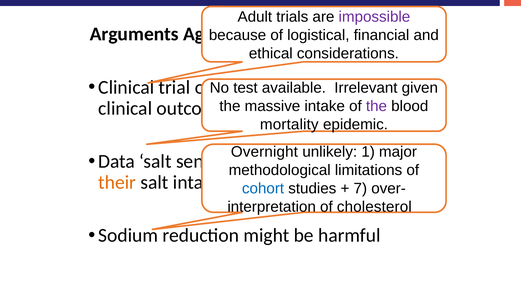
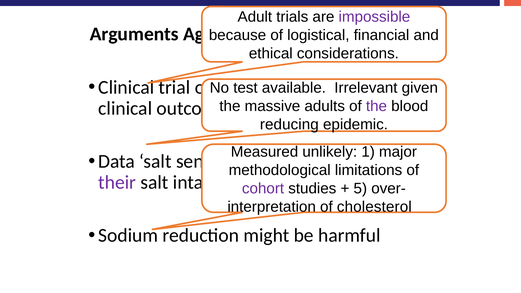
intake at (325, 106): intake -> adults
mortality: mortality -> reducing
Overnight: Overnight -> Measured
their colour: orange -> purple
cohort colour: blue -> purple
7: 7 -> 5
